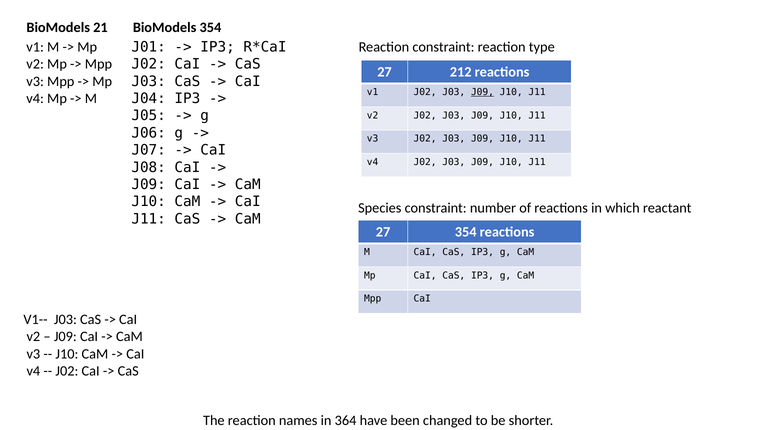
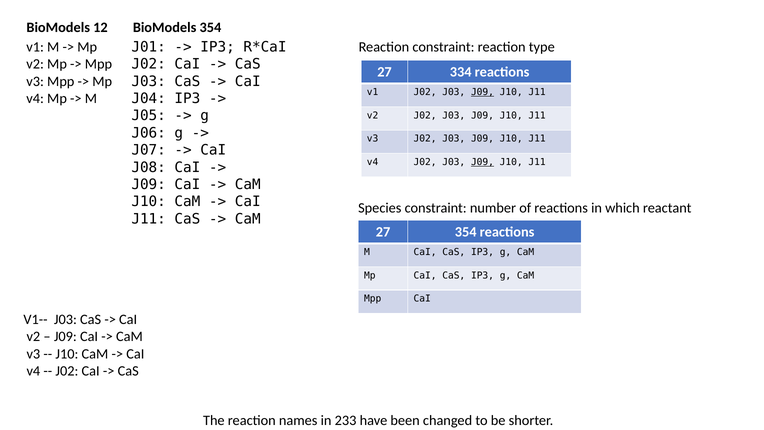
21: 21 -> 12
212: 212 -> 334
J09 at (482, 162) underline: none -> present
364: 364 -> 233
